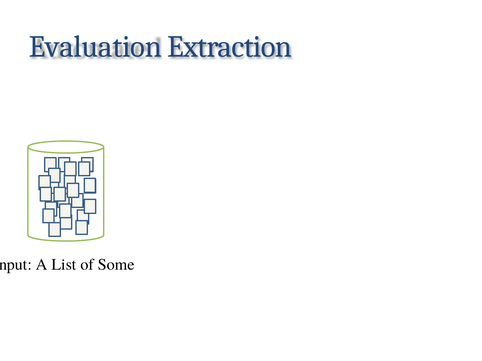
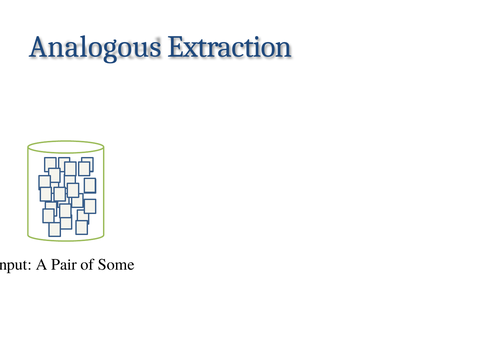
Evaluation: Evaluation -> Analogous
List: List -> Pair
